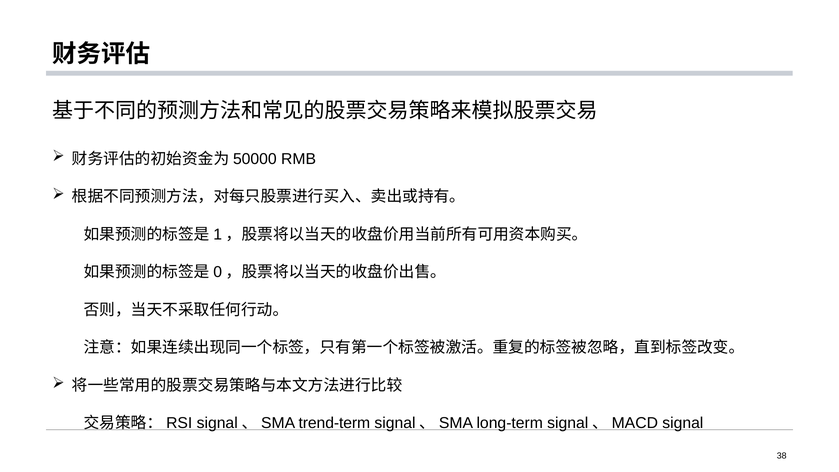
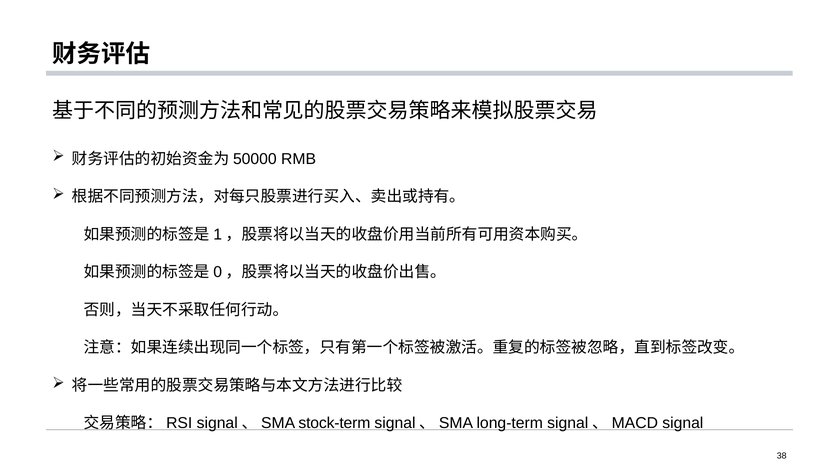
trend-term: trend-term -> stock-term
